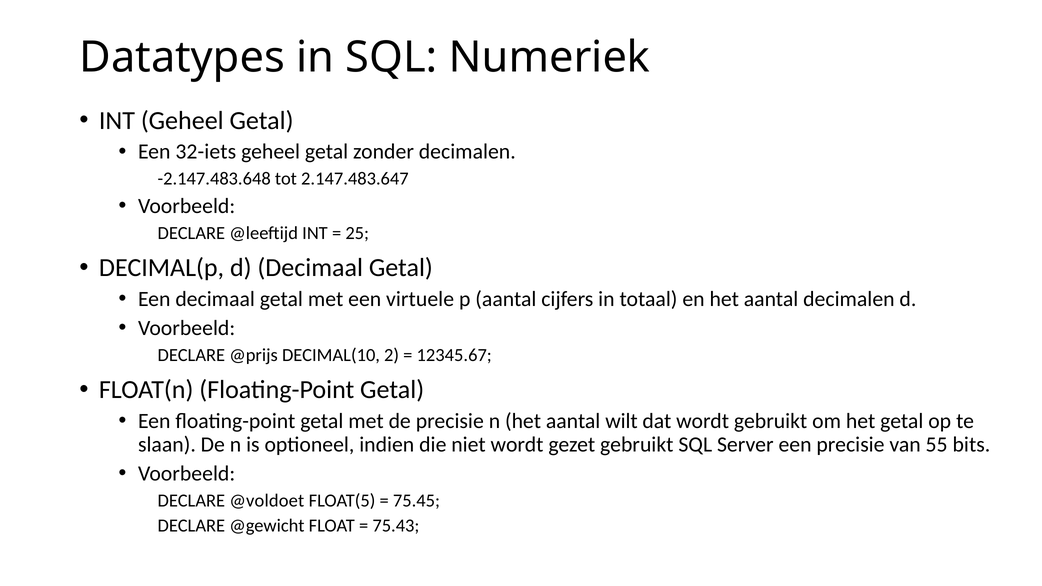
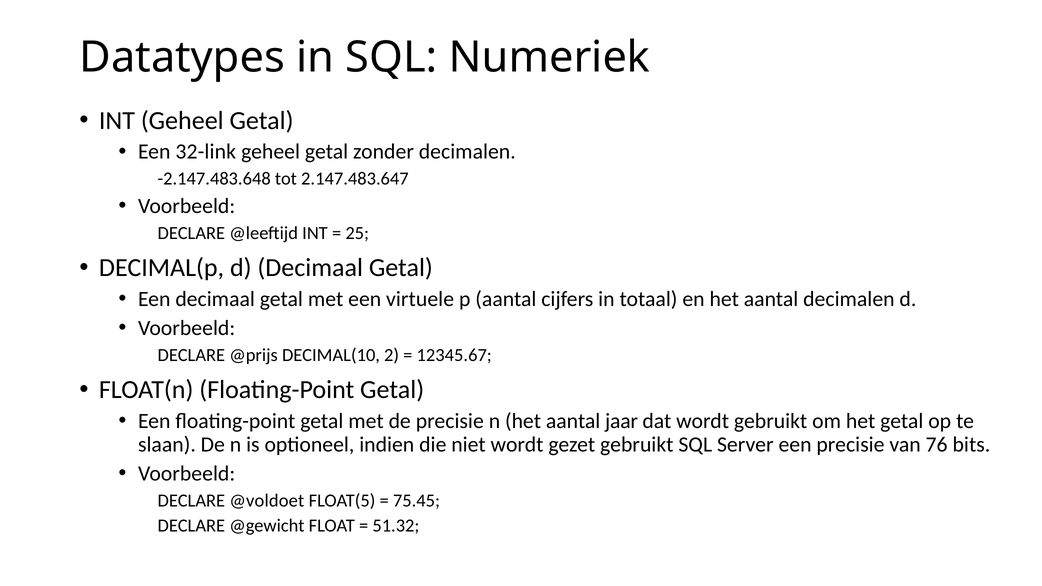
32-iets: 32-iets -> 32-link
wilt: wilt -> jaar
55: 55 -> 76
75.43: 75.43 -> 51.32
